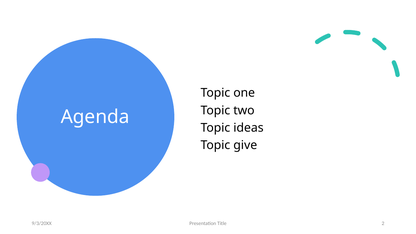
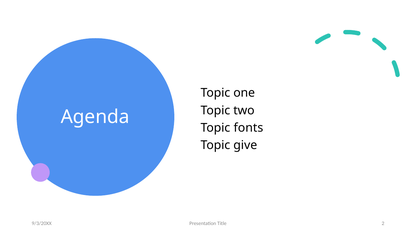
ideas: ideas -> fonts
